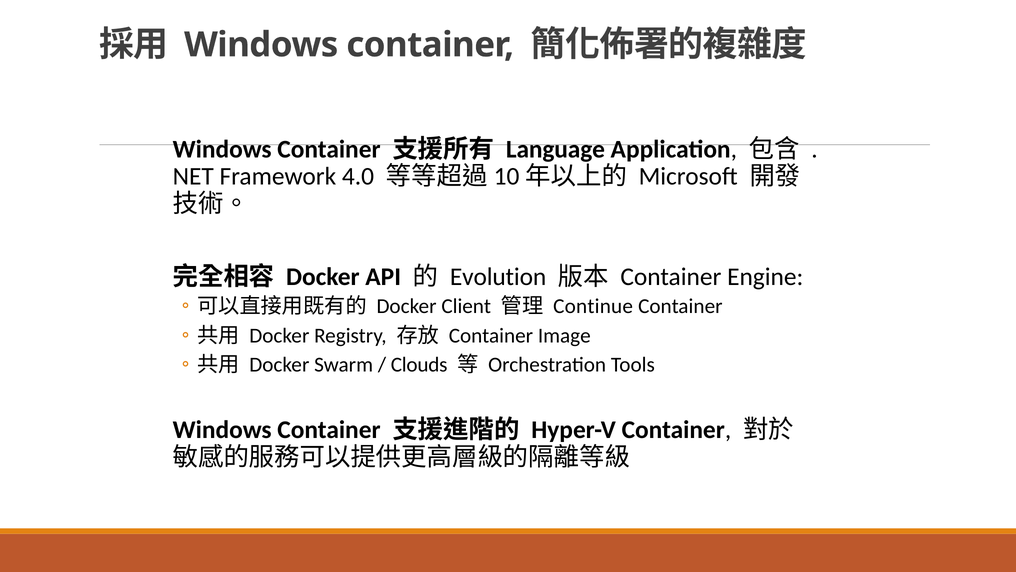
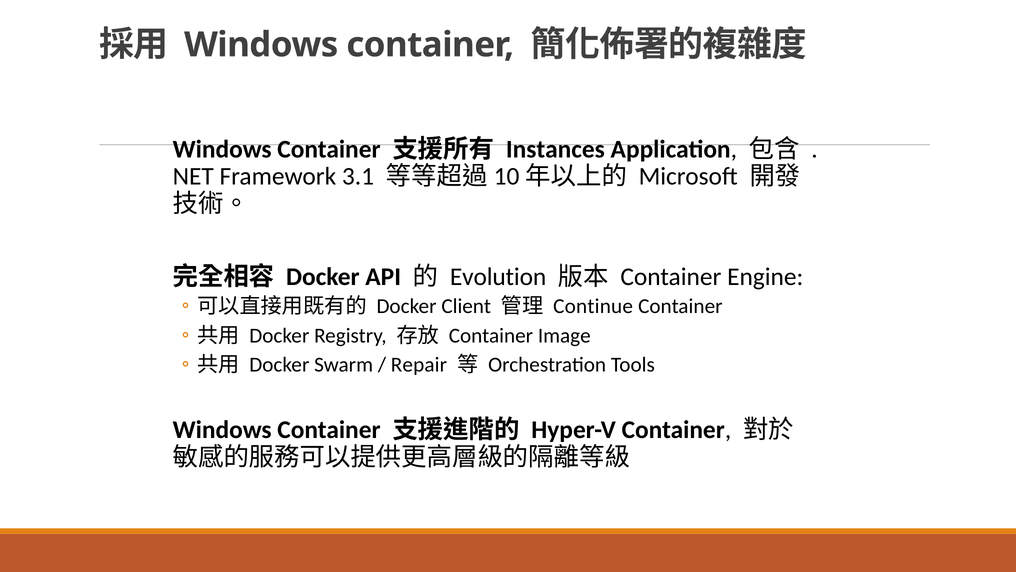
Language: Language -> Instances
4.0: 4.0 -> 3.1
Clouds: Clouds -> Repair
